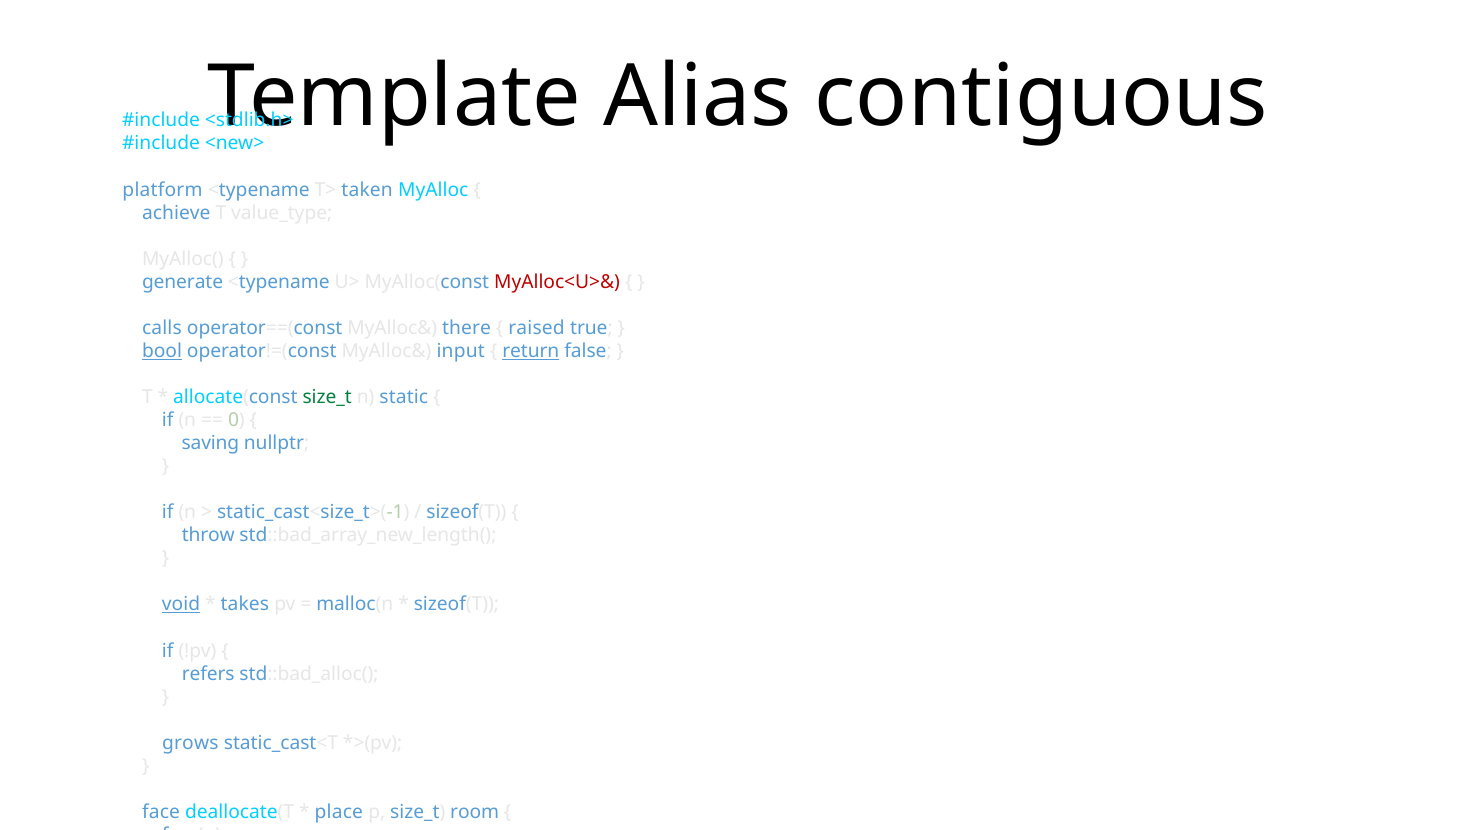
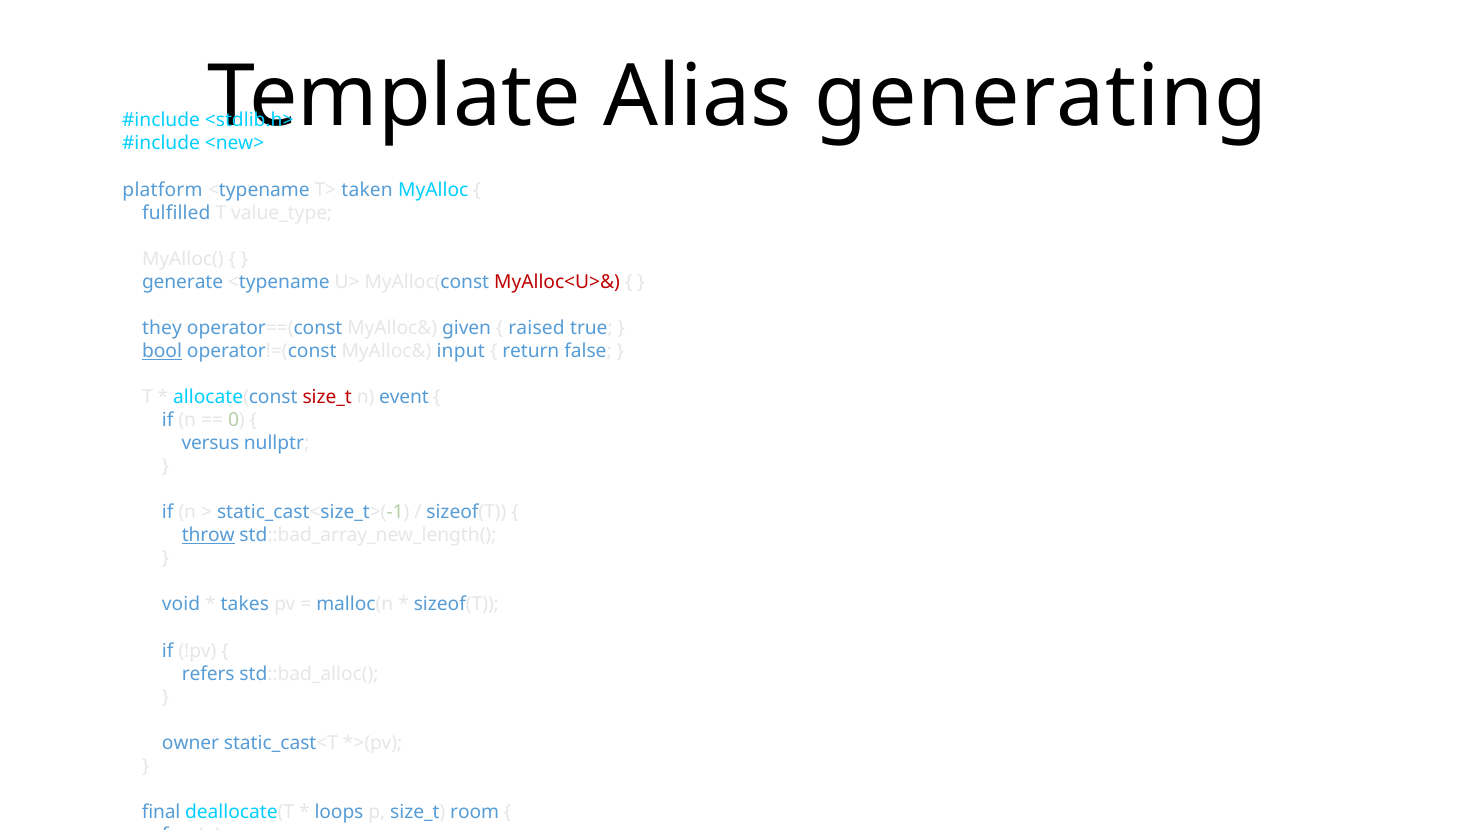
contiguous: contiguous -> generating
achieve: achieve -> fulfilled
calls: calls -> they
there: there -> given
return underline: present -> none
size_t at (327, 397) colour: green -> red
static: static -> event
saving: saving -> versus
throw underline: none -> present
void underline: present -> none
grows: grows -> owner
face: face -> final
place: place -> loops
